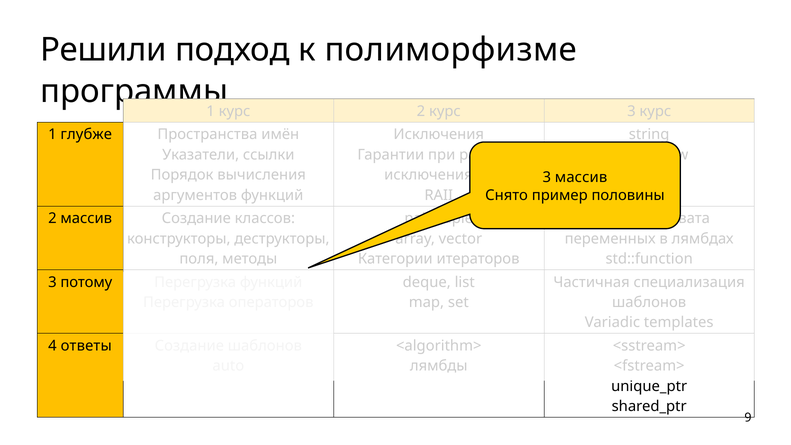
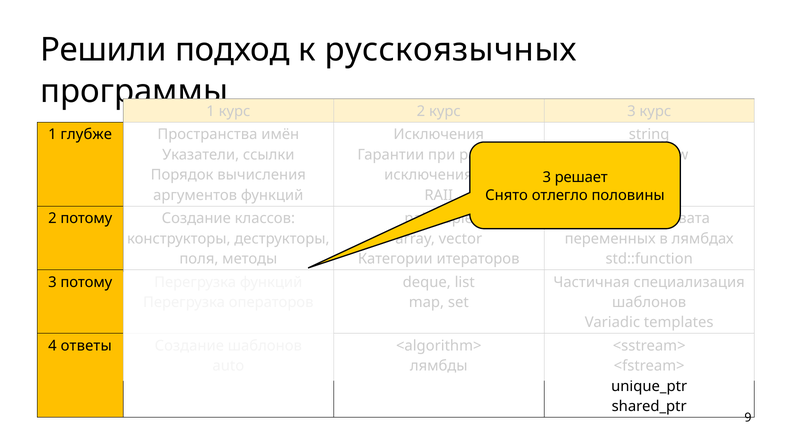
полиморфизме: полиморфизме -> русскоязычных
3 массив: массив -> решает
пример: пример -> отлегло
2 массив: массив -> потому
